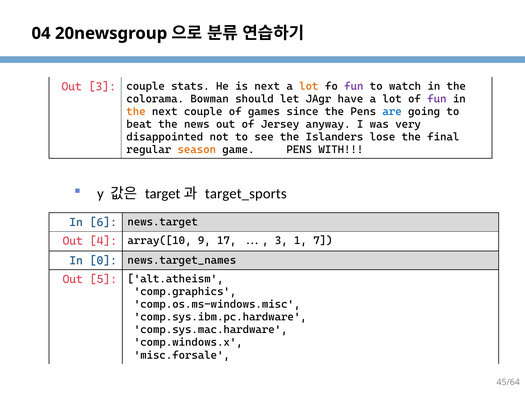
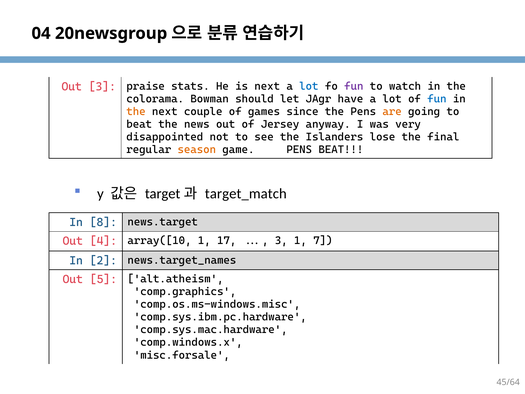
3 couple: couple -> praise
lot at (309, 86) colour: orange -> blue
fun at (437, 99) colour: purple -> blue
are colour: blue -> orange
PENS WITH: WITH -> BEAT
target_sports: target_sports -> target_match
6: 6 -> 8
array([10 9: 9 -> 1
0: 0 -> 2
